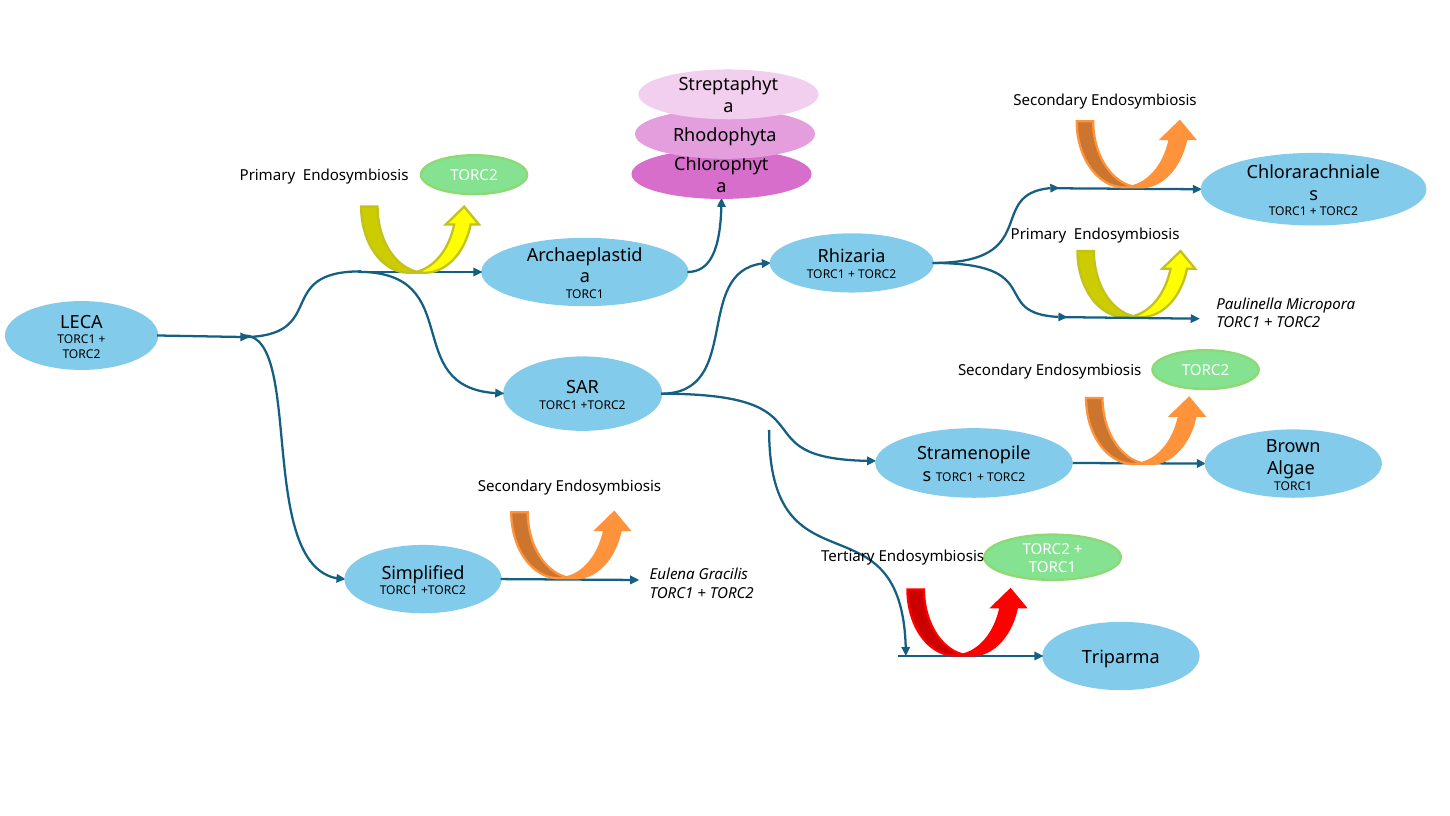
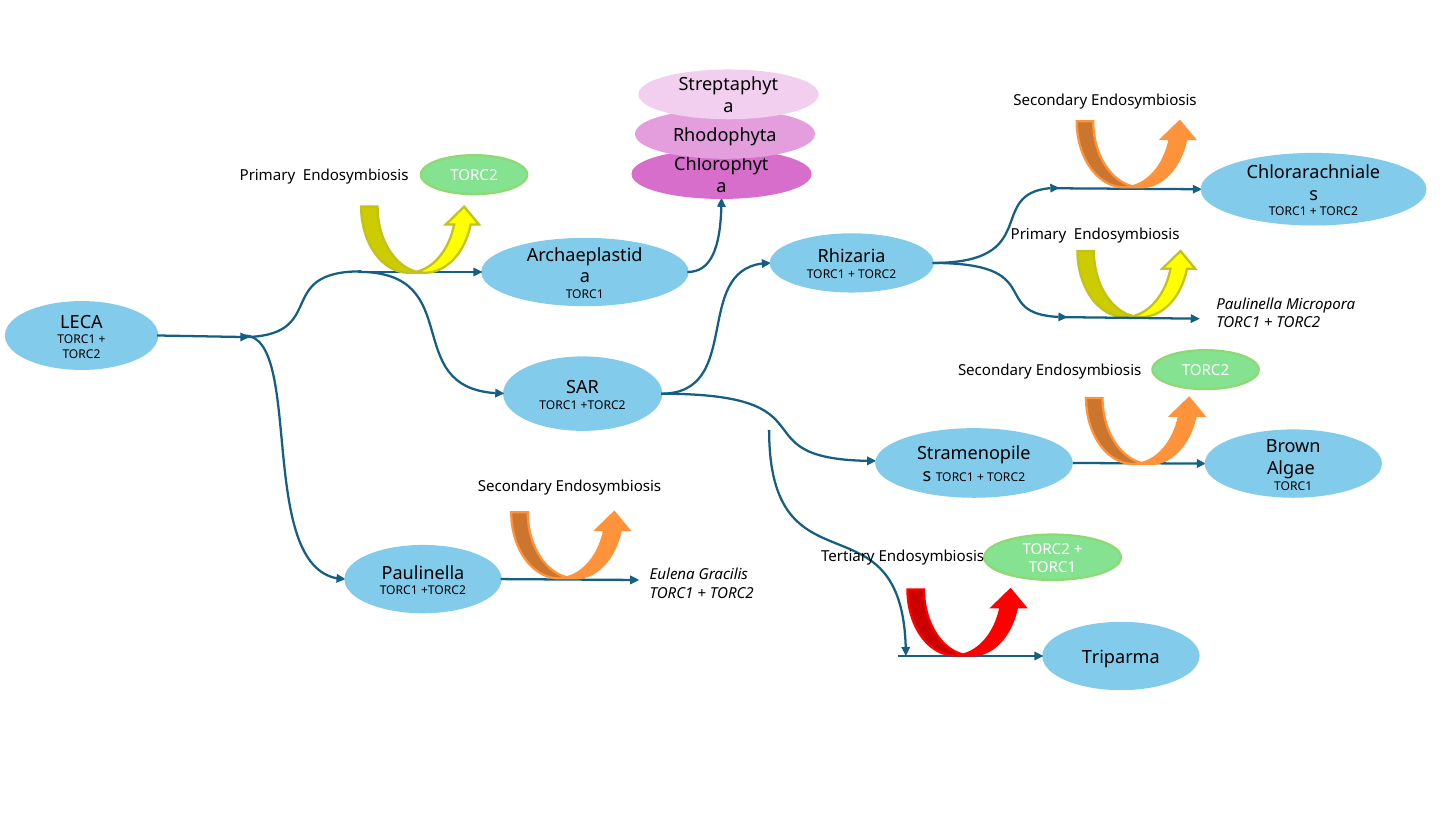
Simplified at (423, 573): Simplified -> Paulinella
